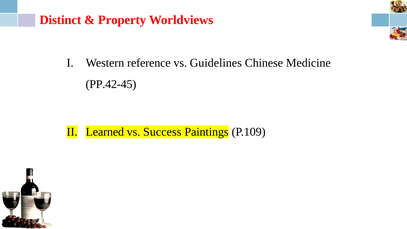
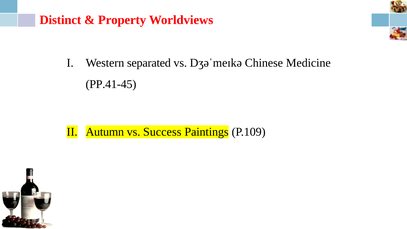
reference: reference -> separated
Guidelines: Guidelines -> Dʒəˈmeɪkə
PP.42-45: PP.42-45 -> PP.41-45
Learned: Learned -> Autumn
